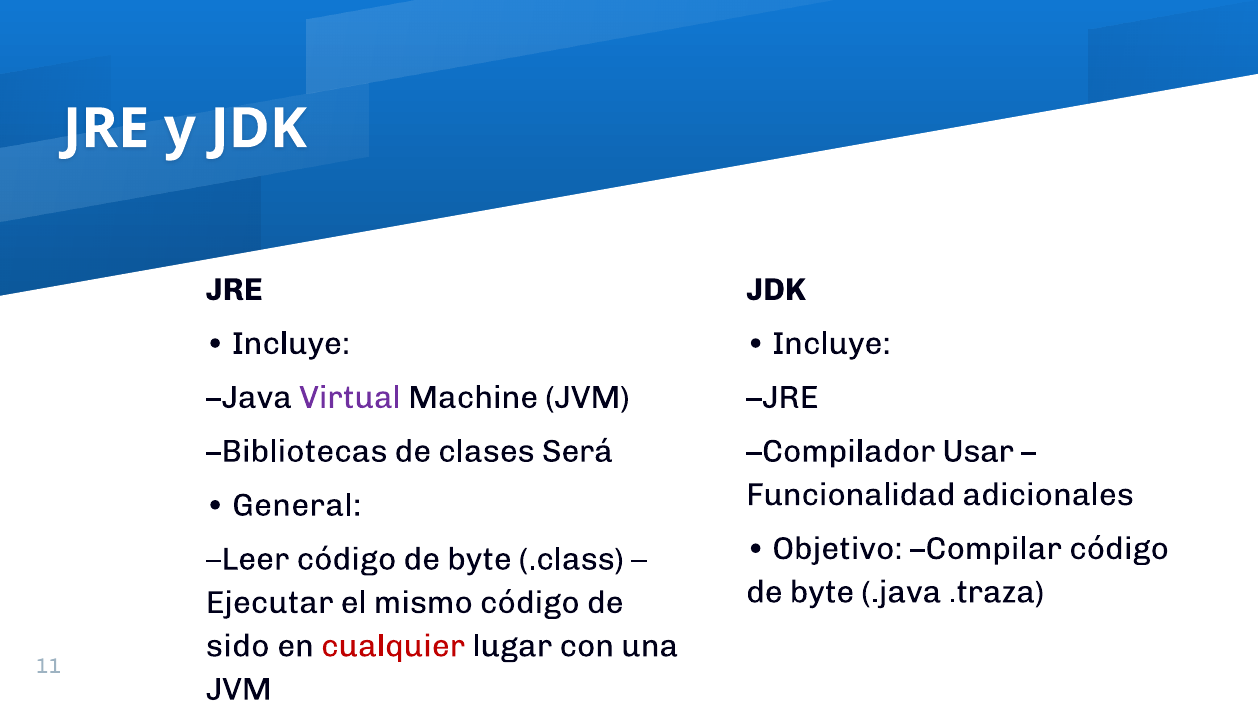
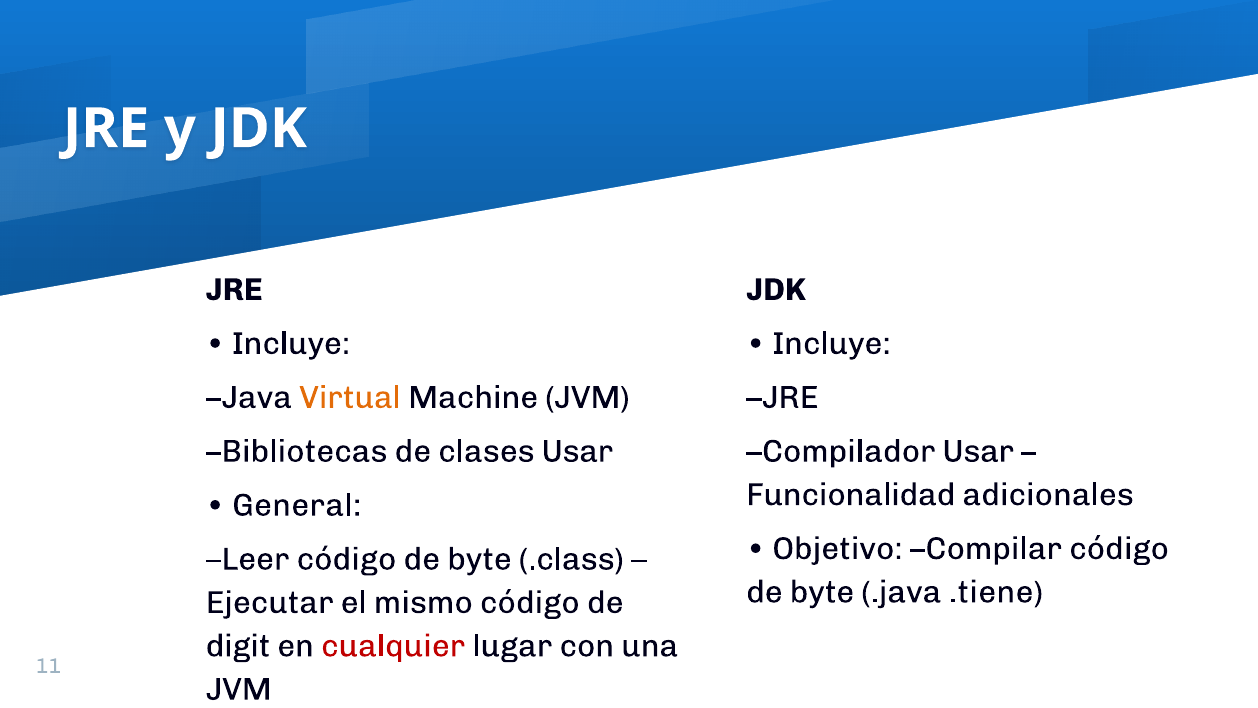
Virtual colour: purple -> orange
clases Será: Será -> Usar
.traza: .traza -> .tiene
sido: sido -> digit
